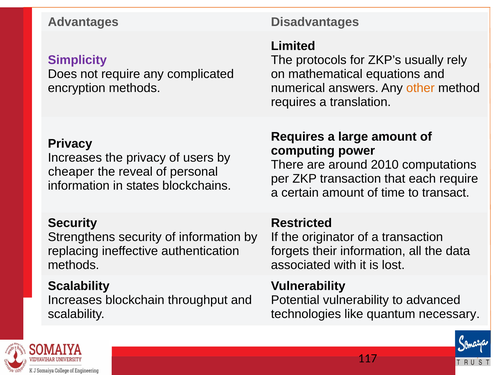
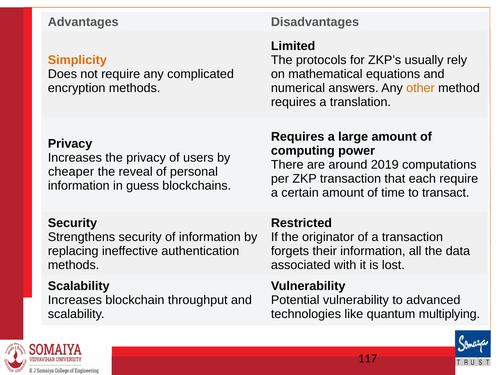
Simplicity colour: purple -> orange
2010: 2010 -> 2019
states: states -> guess
necessary: necessary -> multiplying
